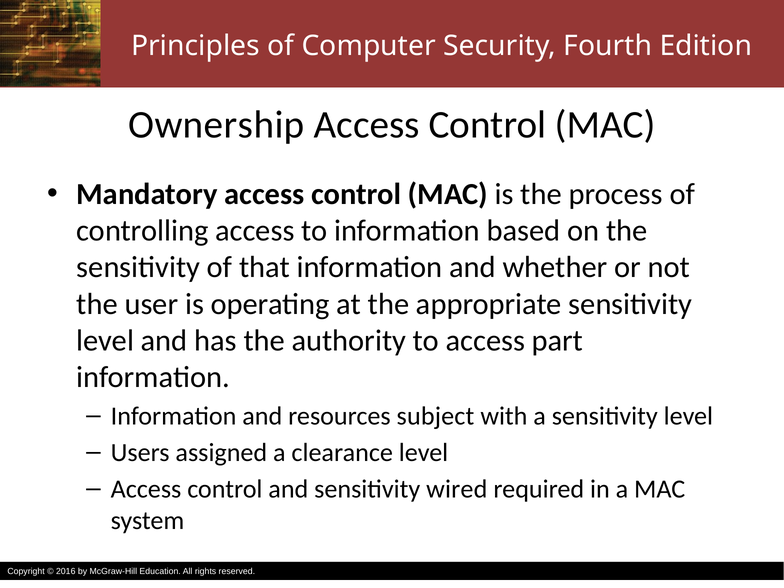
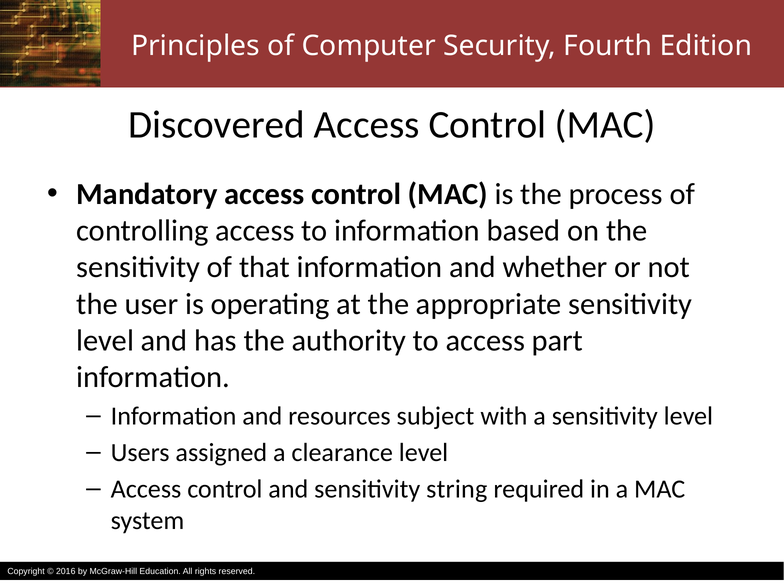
Ownership: Ownership -> Discovered
wired: wired -> string
